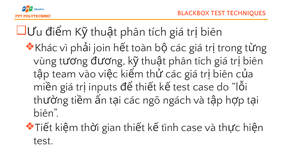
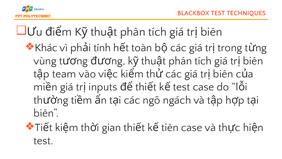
join: join -> tính
tình: tình -> tiên
